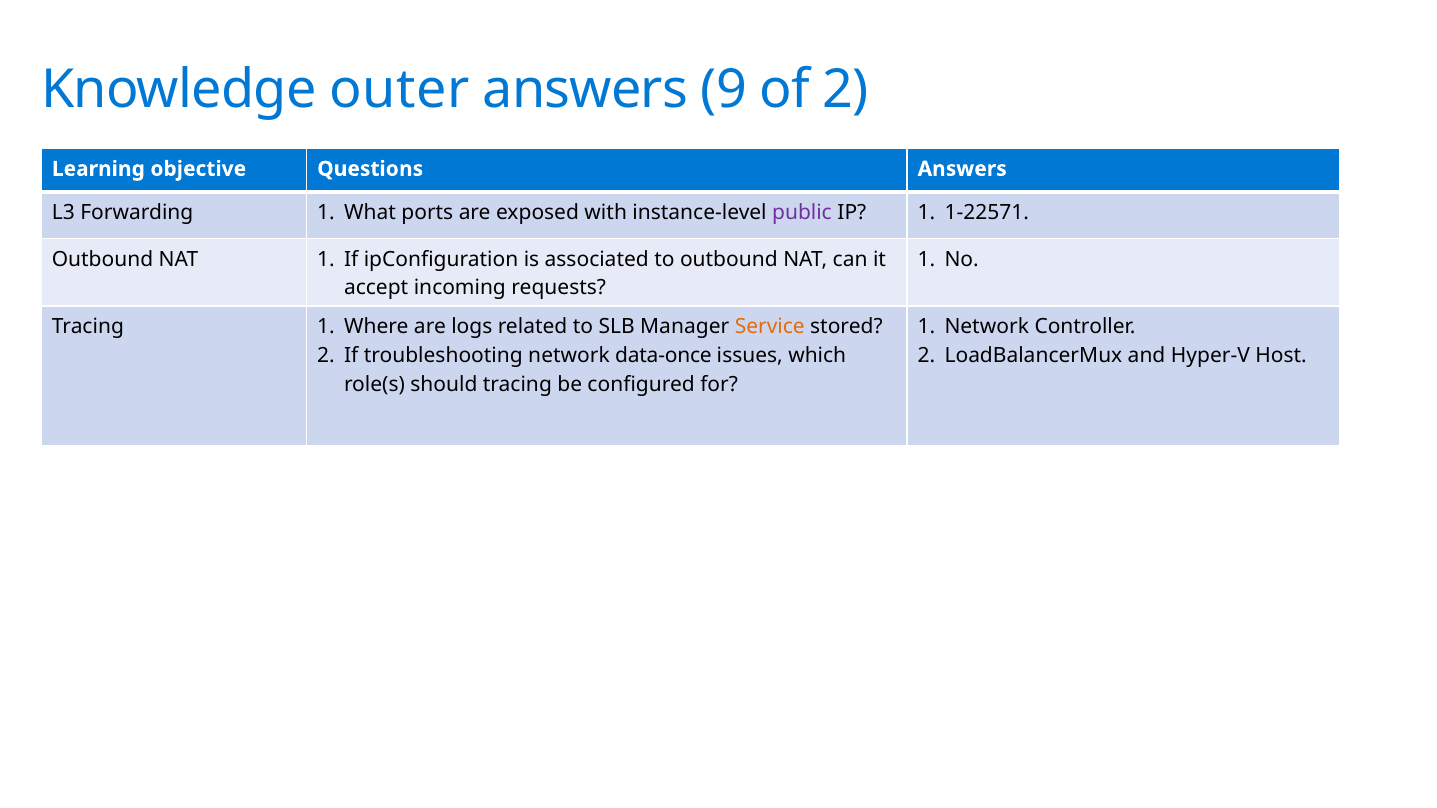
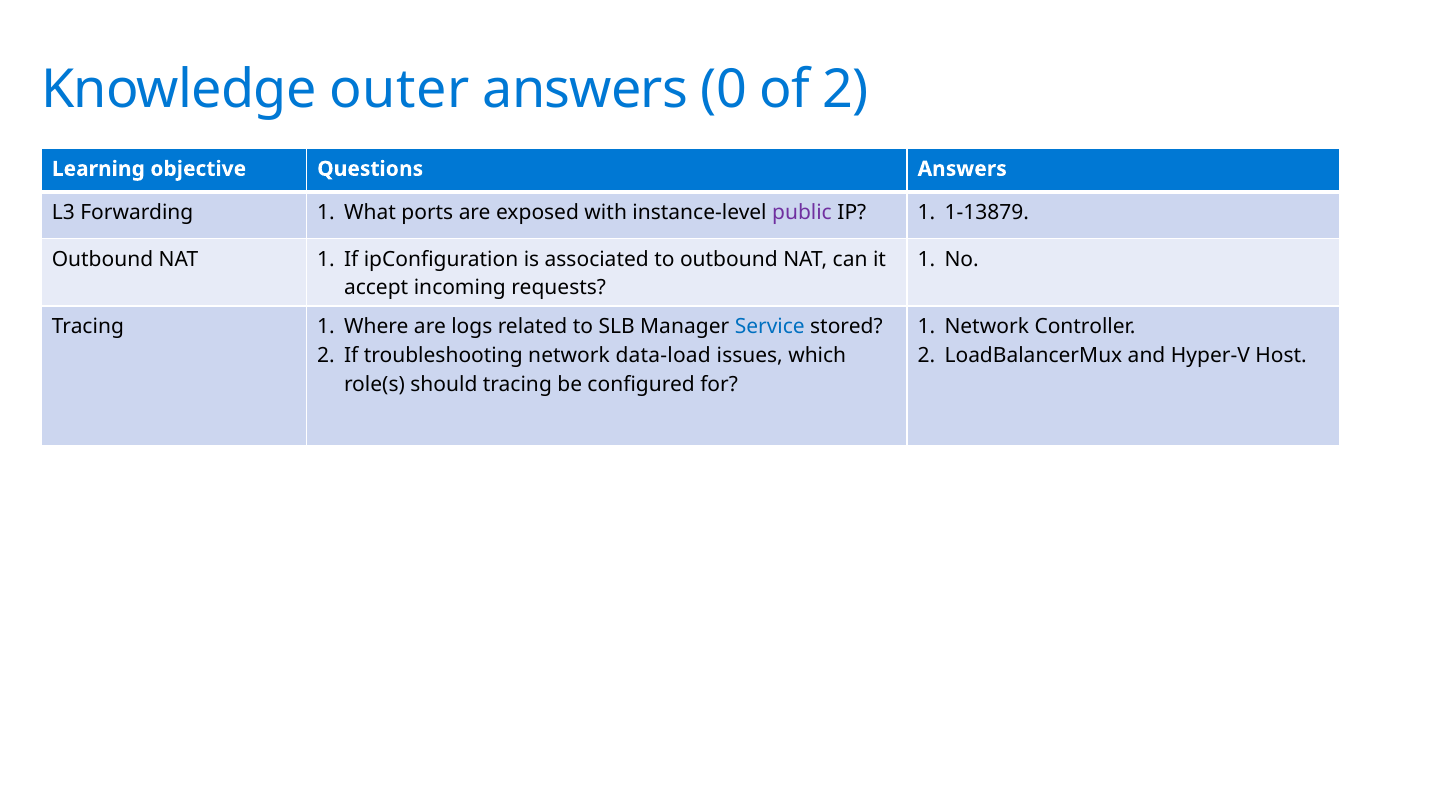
9: 9 -> 0
1-22571: 1-22571 -> 1-13879
Service colour: orange -> blue
data-once: data-once -> data-load
